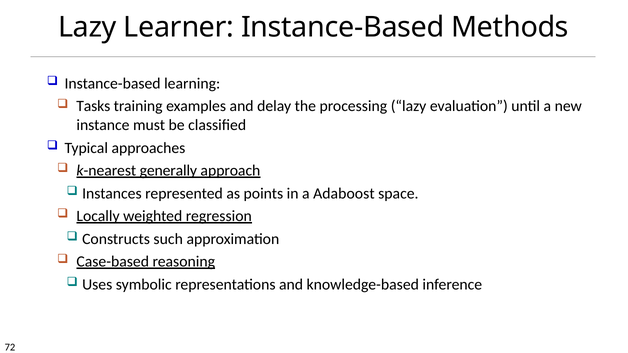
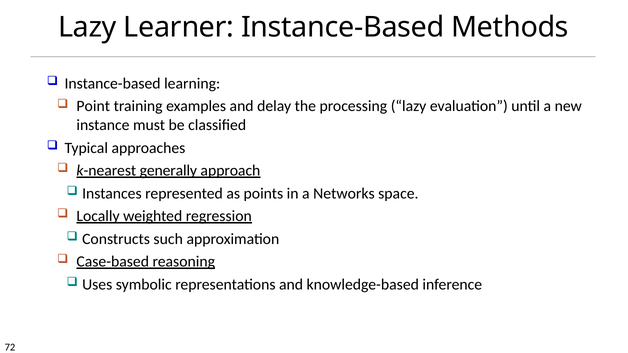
Tasks: Tasks -> Point
Adaboost: Adaboost -> Networks
